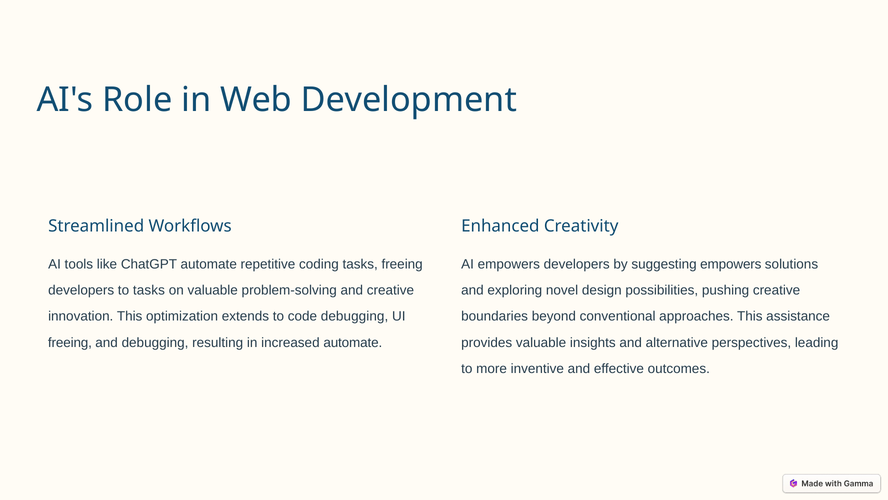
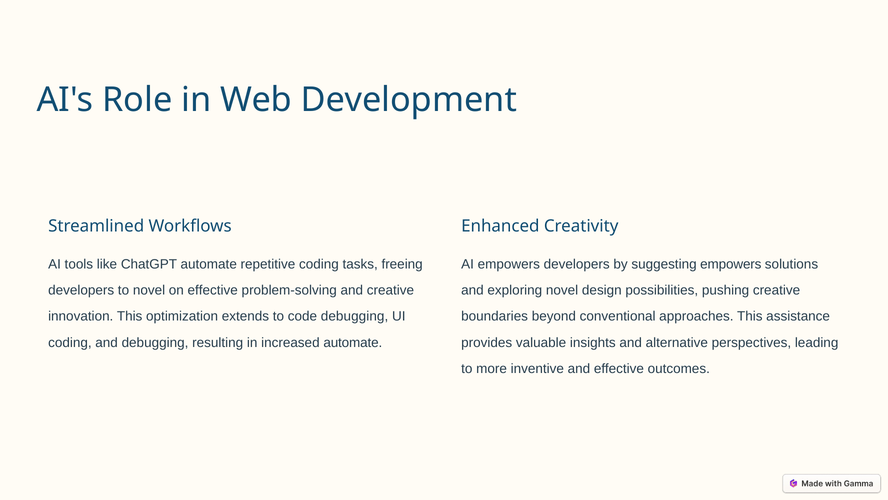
to tasks: tasks -> novel
on valuable: valuable -> effective
freeing at (70, 342): freeing -> coding
